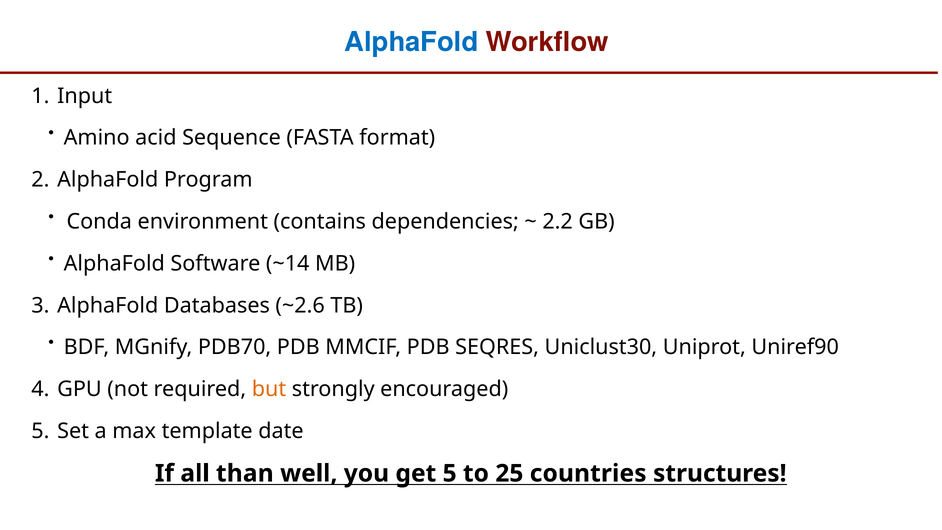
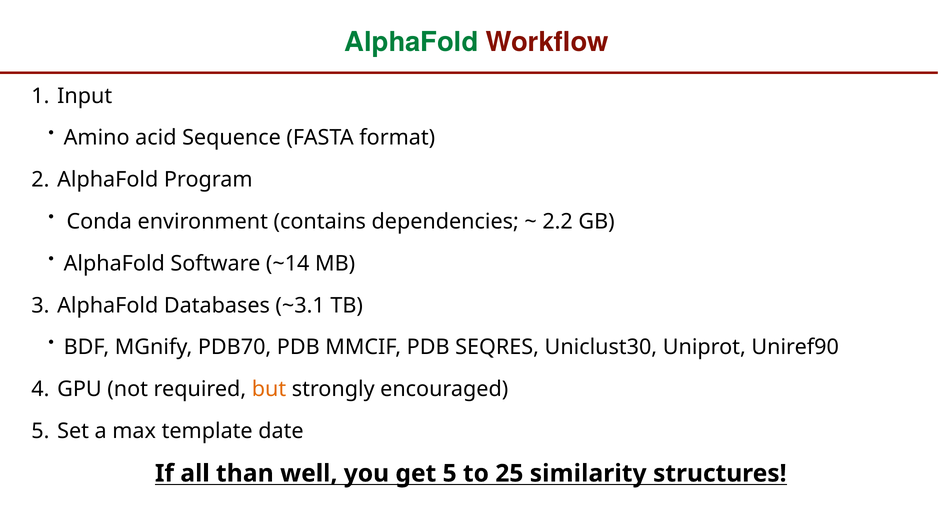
AlphaFold at (411, 42) colour: blue -> green
~2.6: ~2.6 -> ~3.1
countries: countries -> similarity
